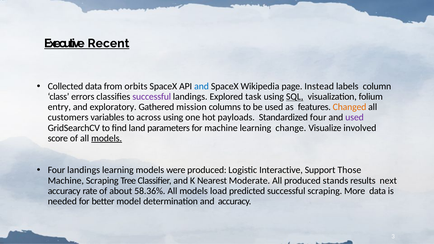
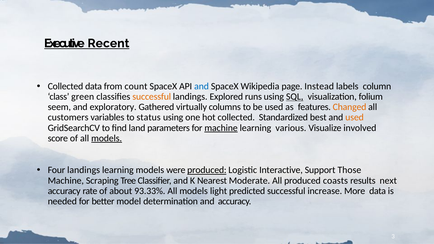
orbits: orbits -> count
errors: errors -> green
successful at (152, 97) colour: purple -> orange
task: task -> runs
entry: entry -> seem
mission: mission -> virtually
across: across -> status
hot payloads: payloads -> collected
Standardized four: four -> best
used at (355, 118) colour: purple -> orange
machine at (221, 128) underline: none -> present
change: change -> various
produced at (207, 170) underline: none -> present
stands: stands -> coasts
58.36%: 58.36% -> 93.33%
load: load -> light
successful scraping: scraping -> increase
